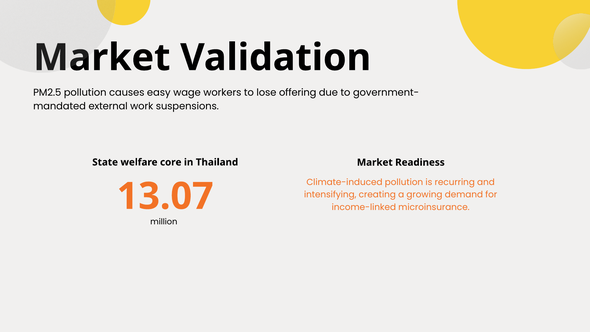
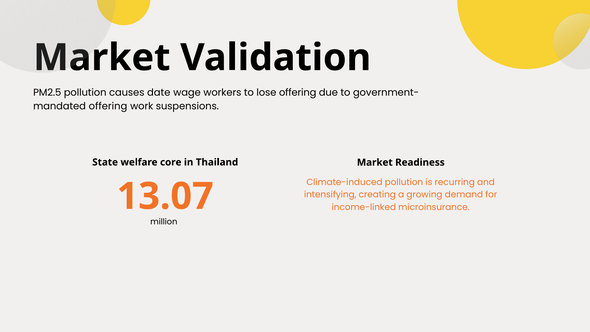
easy: easy -> date
external at (108, 106): external -> offering
